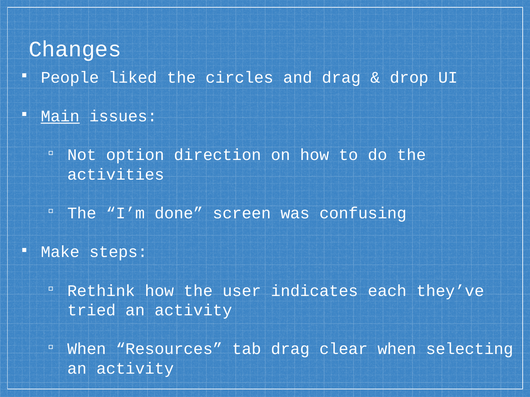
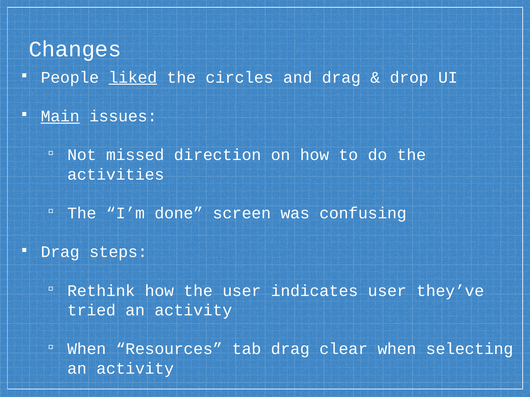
liked underline: none -> present
option: option -> missed
Make at (60, 252): Make -> Drag
indicates each: each -> user
